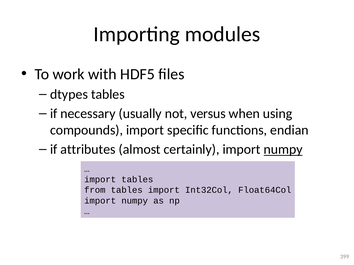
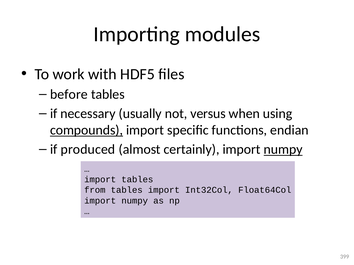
dtypes: dtypes -> before
compounds underline: none -> present
attributes: attributes -> produced
